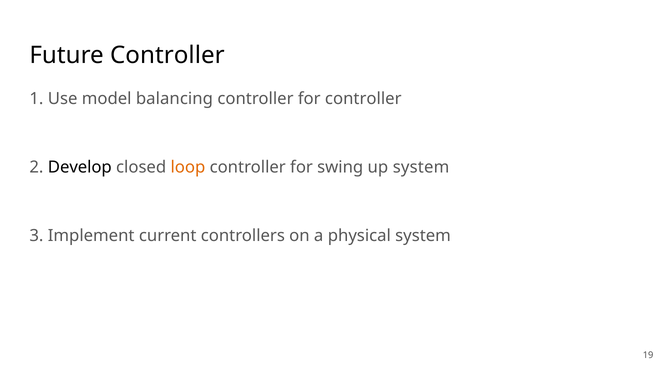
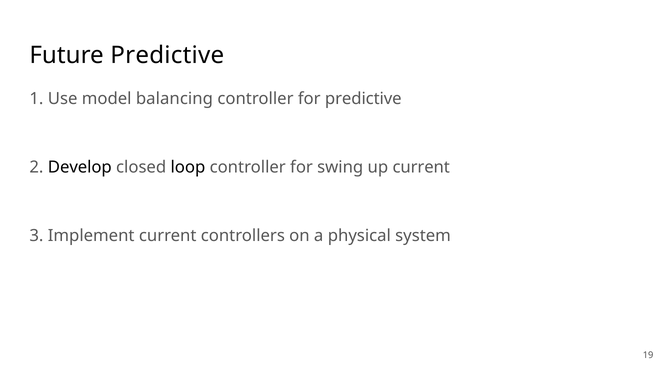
Future Controller: Controller -> Predictive
for controller: controller -> predictive
loop colour: orange -> black
up system: system -> current
